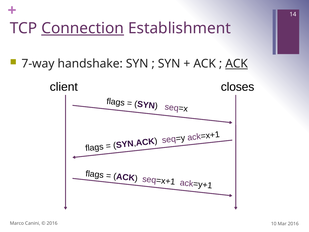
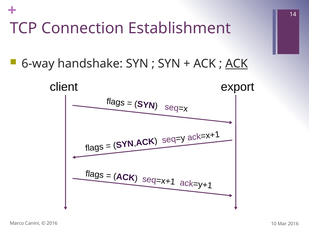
Connection underline: present -> none
7-way: 7-way -> 6-way
closes: closes -> export
